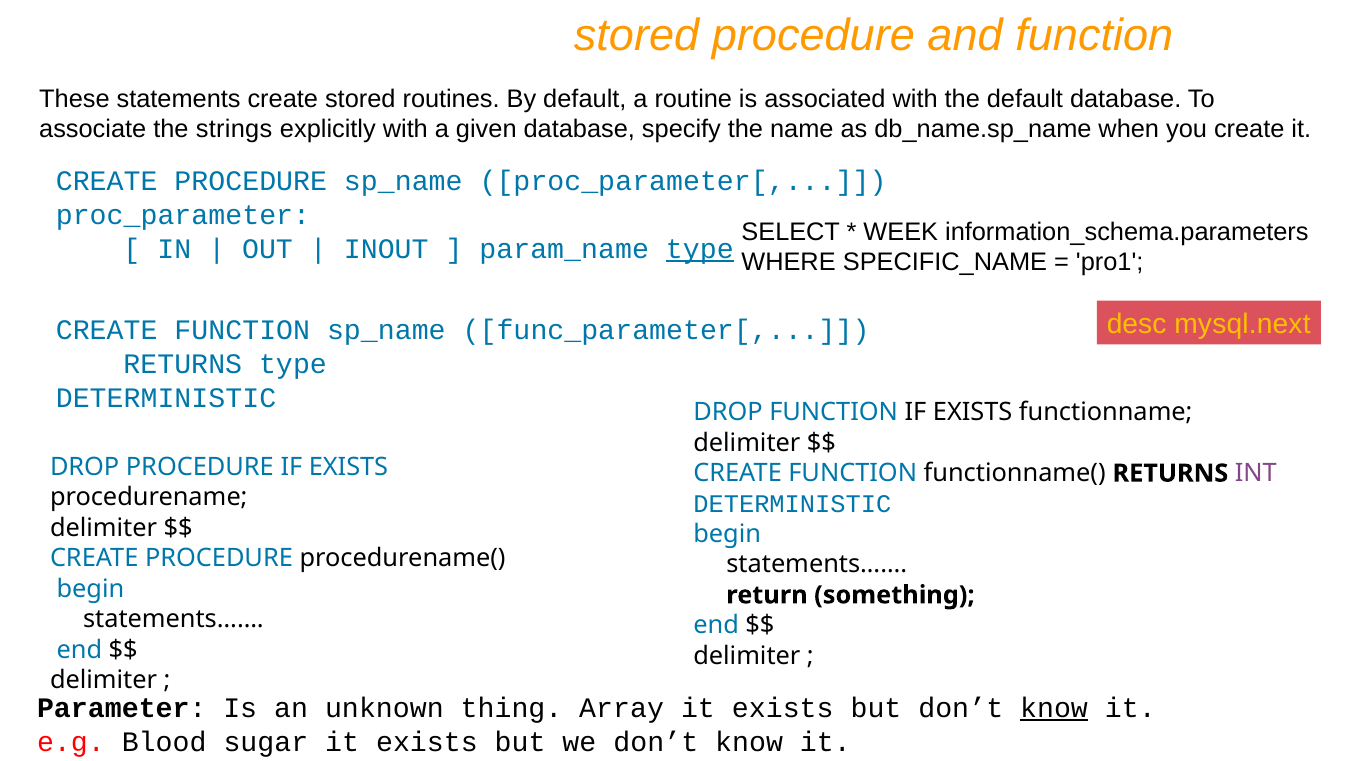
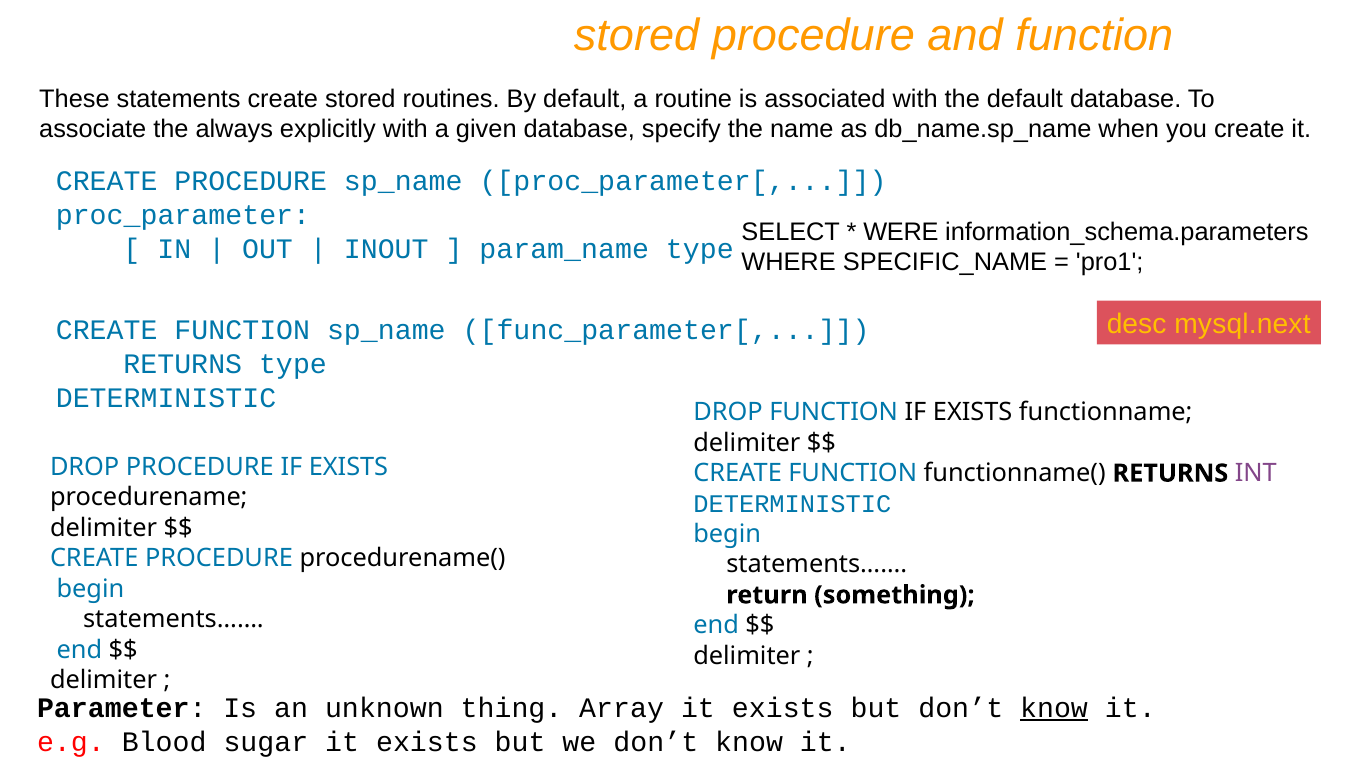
strings: strings -> always
WEEK: WEEK -> WERE
type at (700, 249) underline: present -> none
